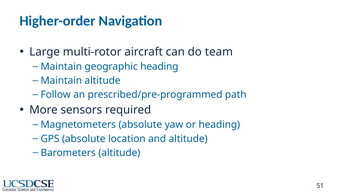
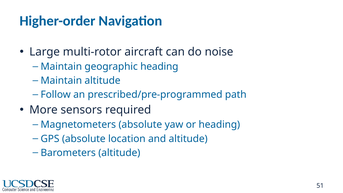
team: team -> noise
